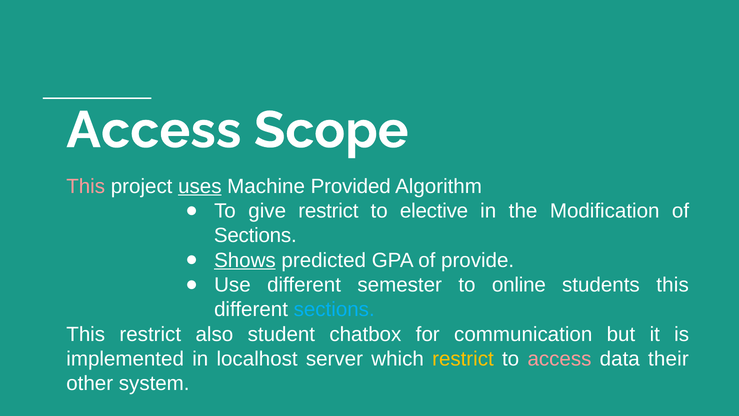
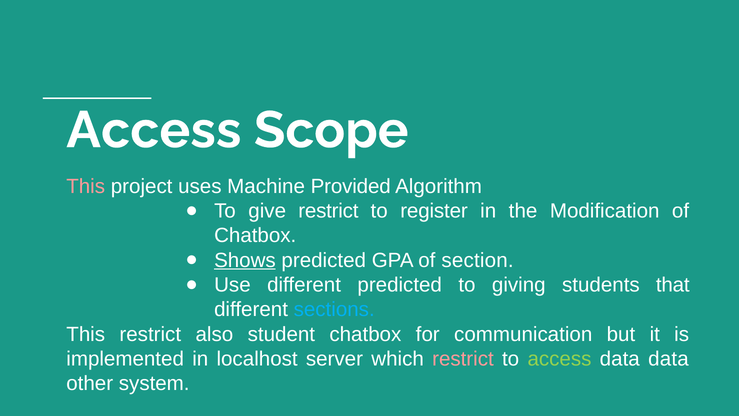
uses underline: present -> none
elective: elective -> register
Sections at (255, 235): Sections -> Chatbox
provide: provide -> section
different semester: semester -> predicted
online: online -> giving
students this: this -> that
restrict at (463, 359) colour: yellow -> pink
access at (559, 359) colour: pink -> light green
data their: their -> data
